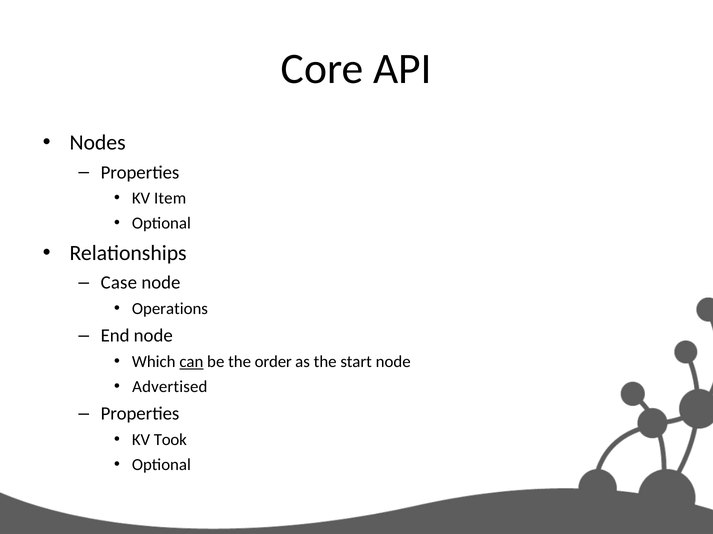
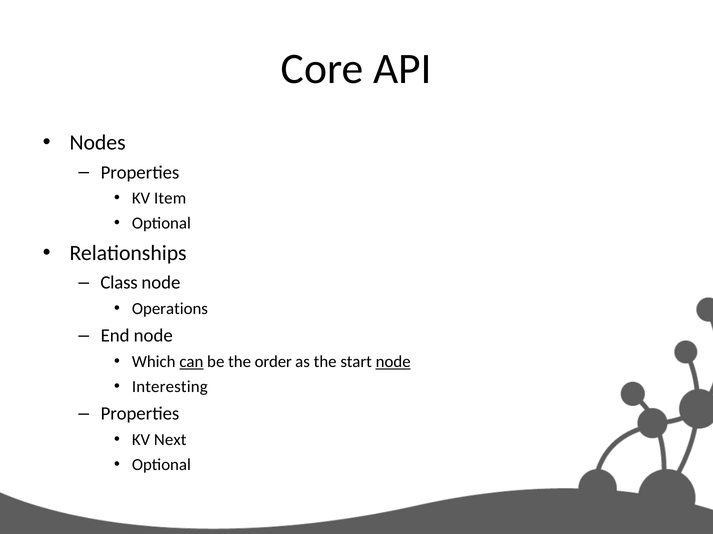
Case: Case -> Class
node at (393, 362) underline: none -> present
Advertised: Advertised -> Interesting
Took: Took -> Next
